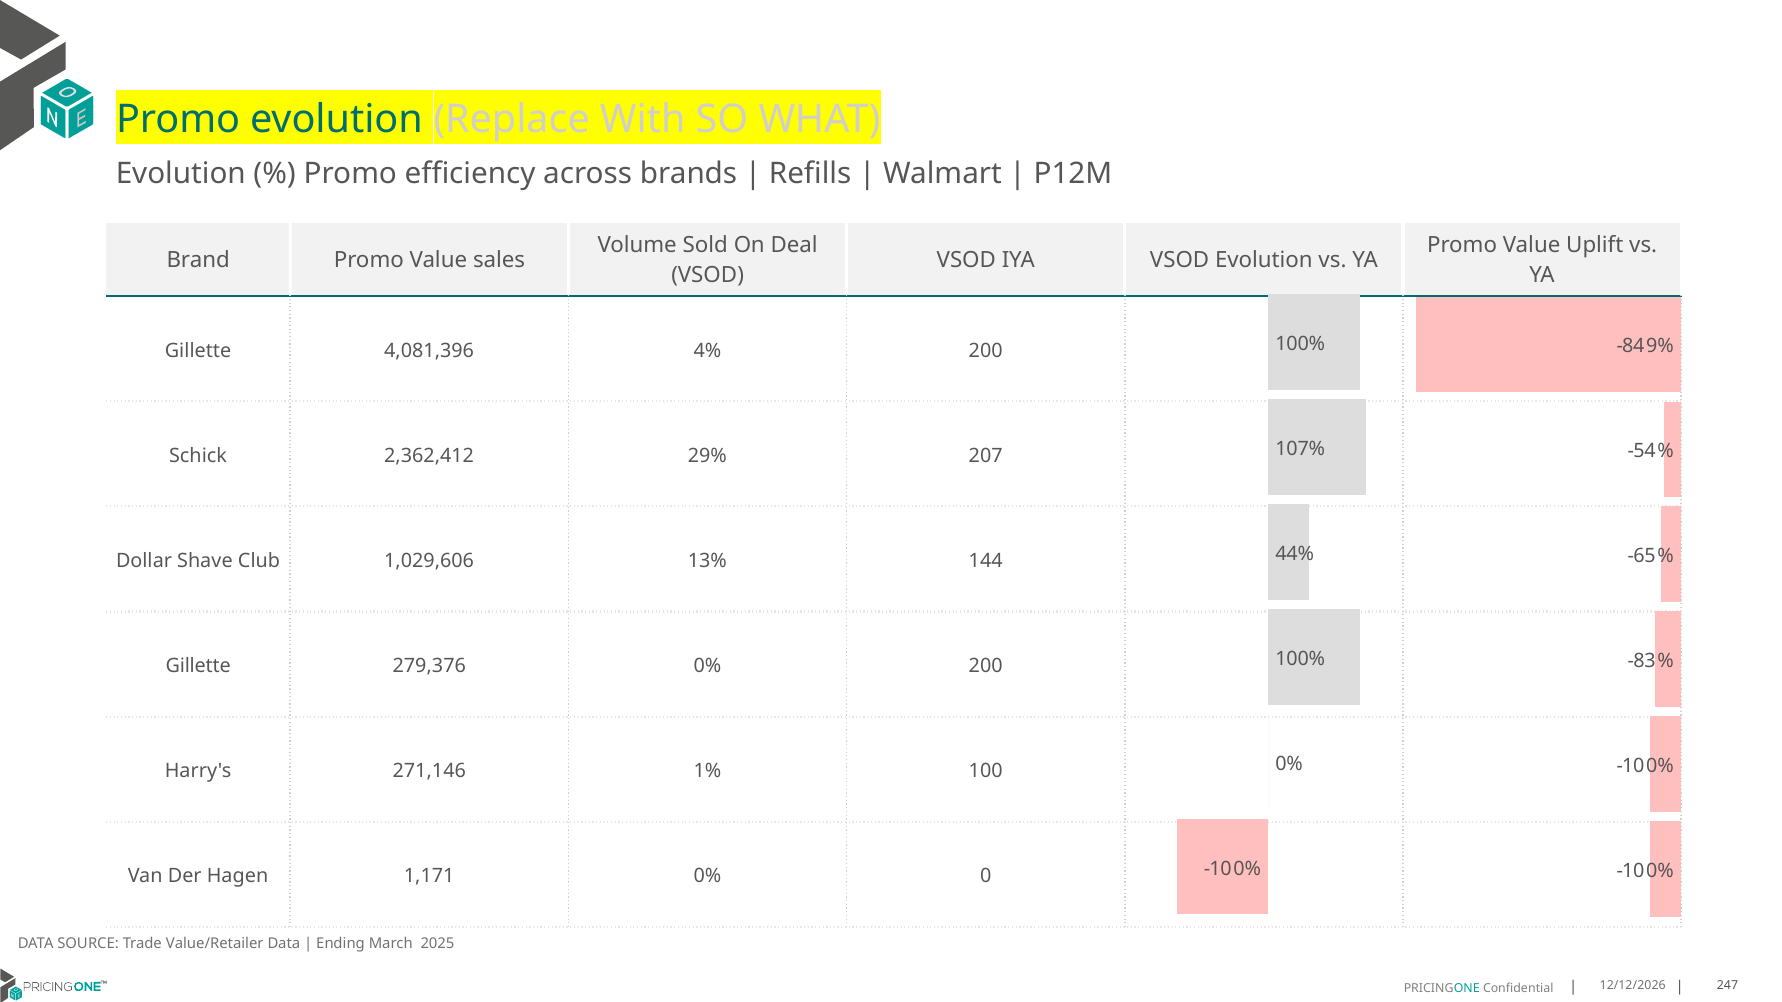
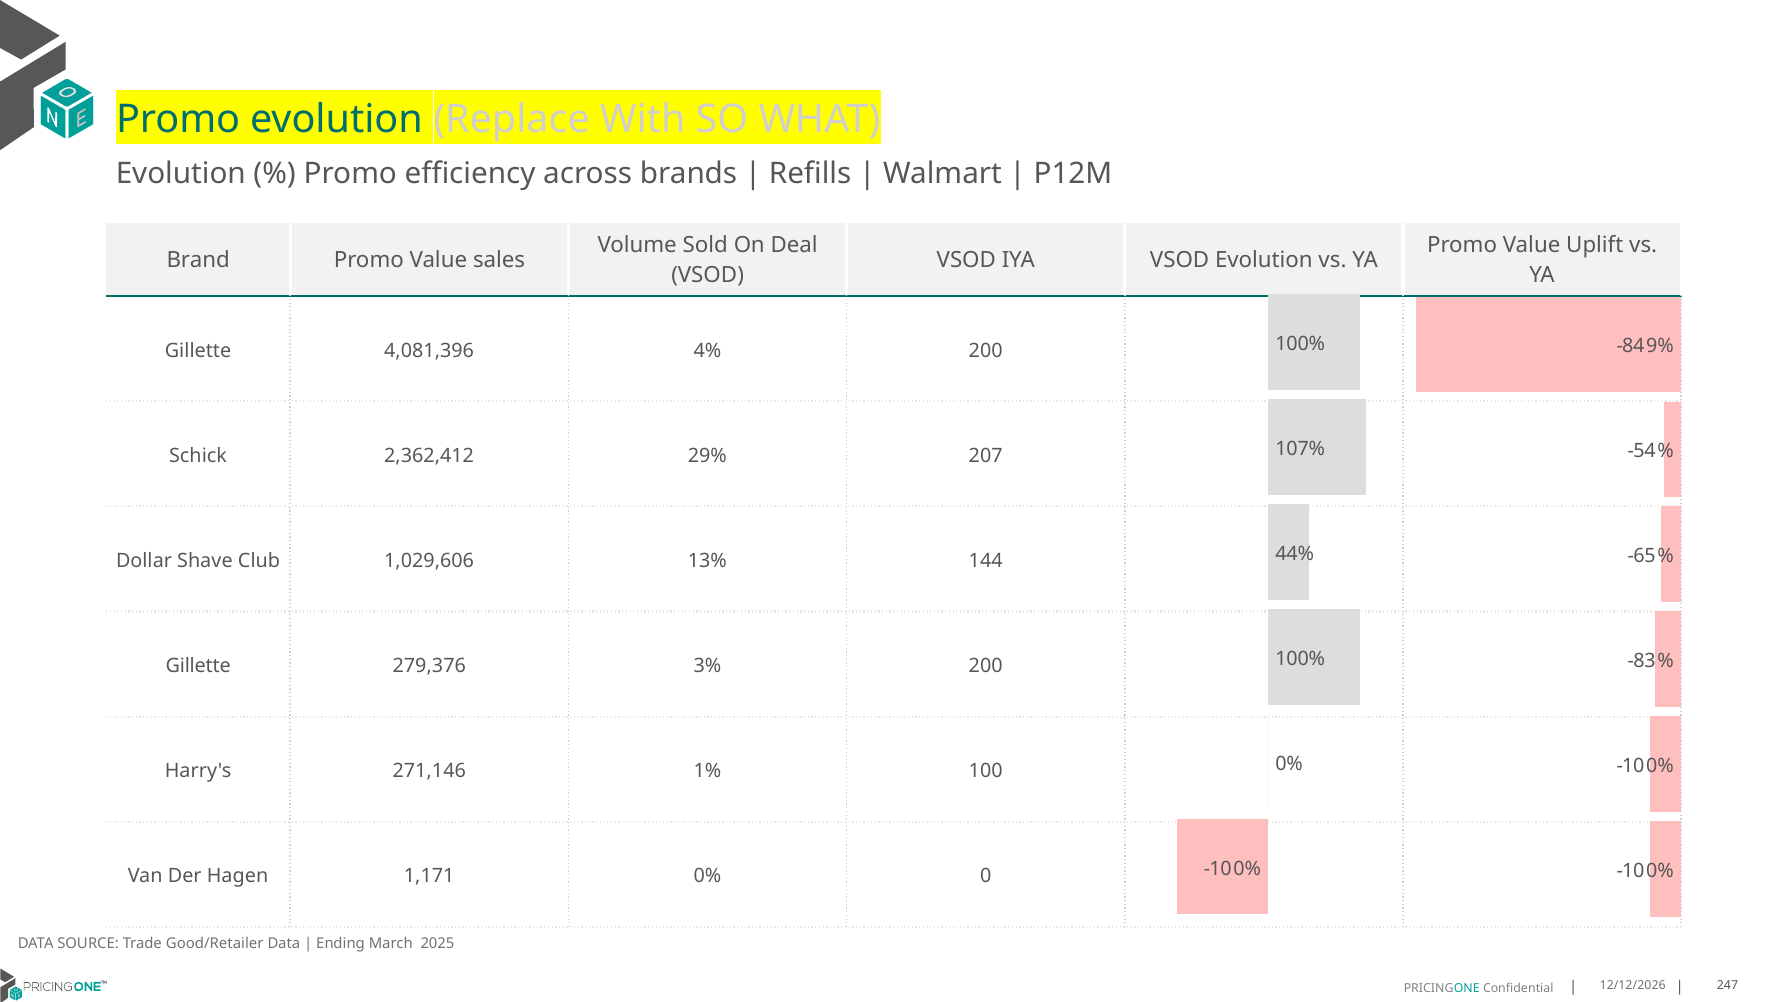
279,376 0%: 0% -> 3%
Value/Retailer: Value/Retailer -> Good/Retailer
